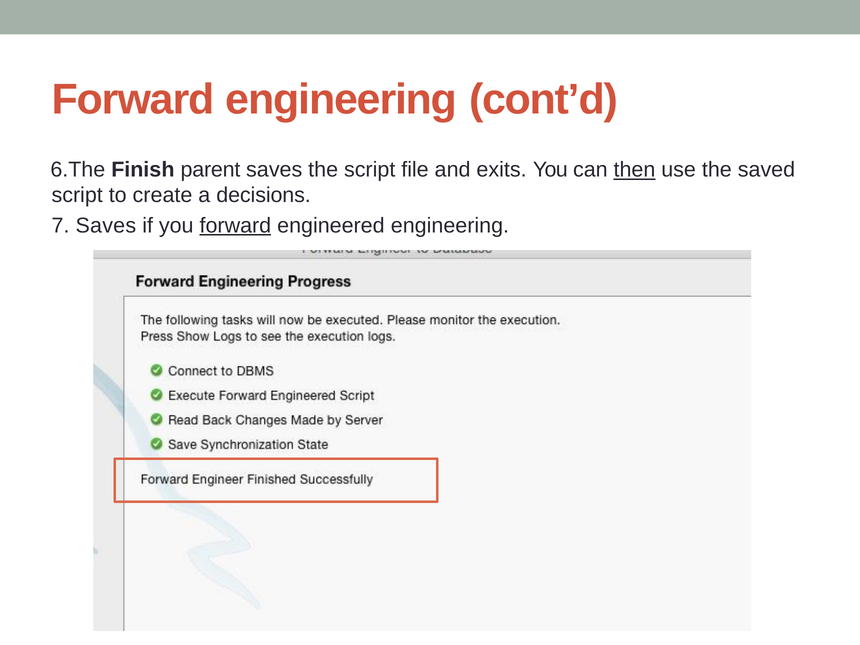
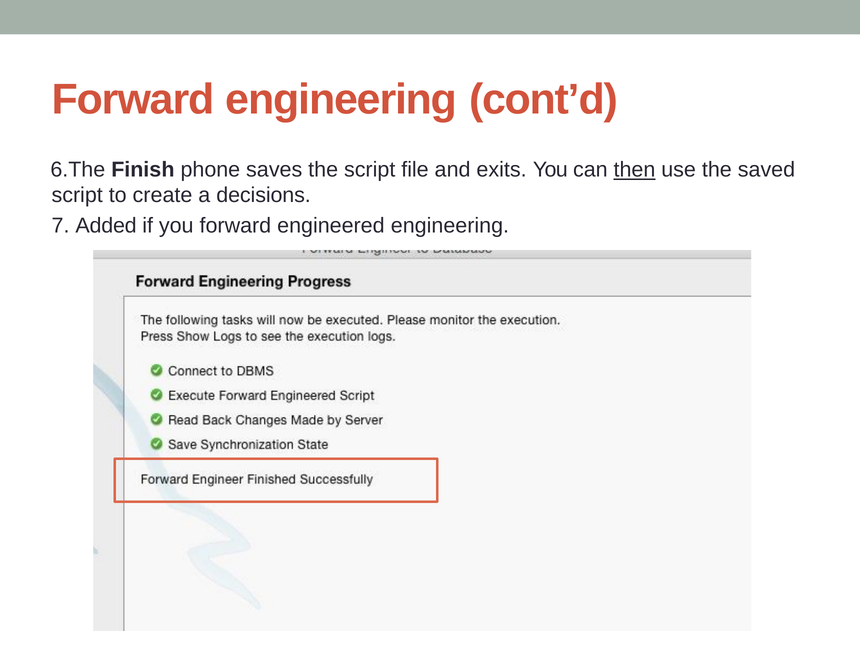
parent: parent -> phone
Saves at (106, 226): Saves -> Added
forward at (235, 226) underline: present -> none
